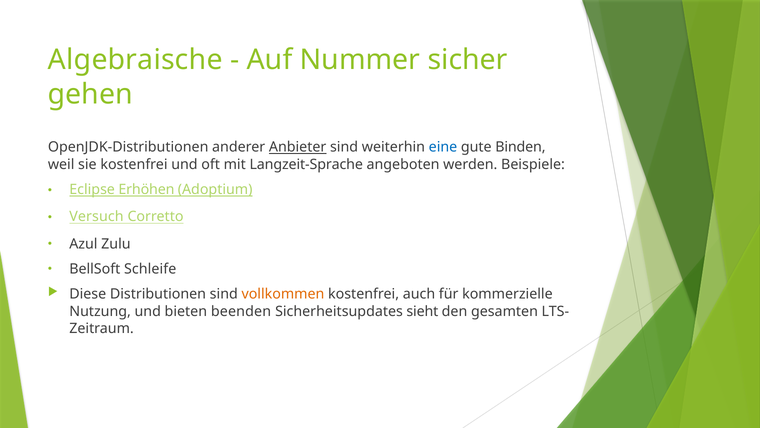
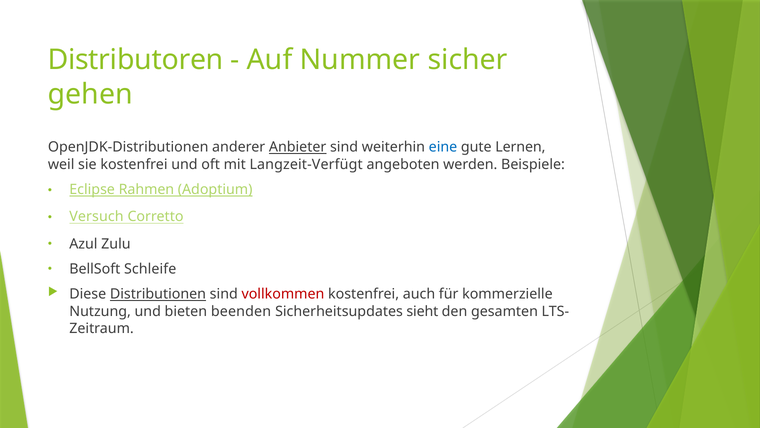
Algebraische: Algebraische -> Distributoren
Binden: Binden -> Lernen
Langzeit-Sprache: Langzeit-Sprache -> Langzeit-Verfügt
Erhöhen: Erhöhen -> Rahmen
Distributionen underline: none -> present
vollkommen colour: orange -> red
